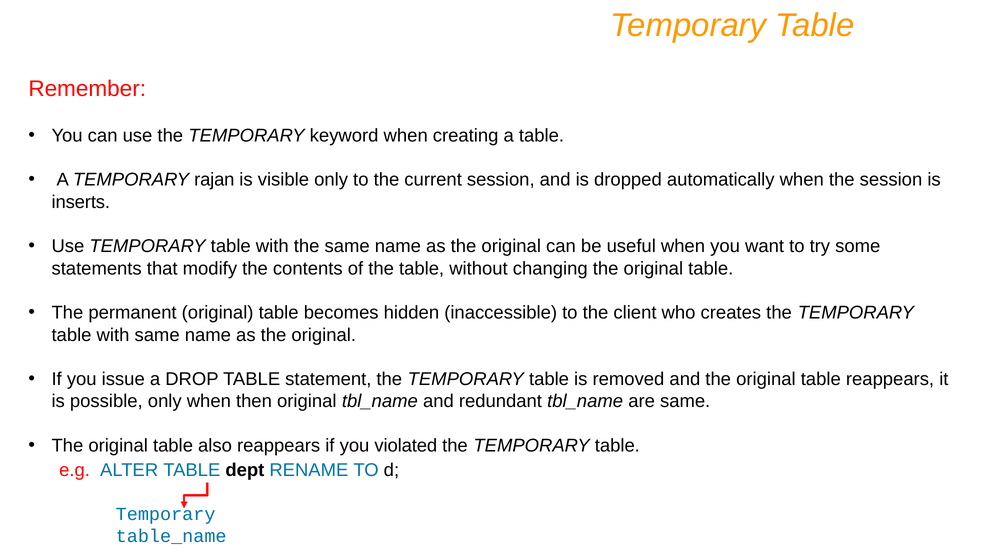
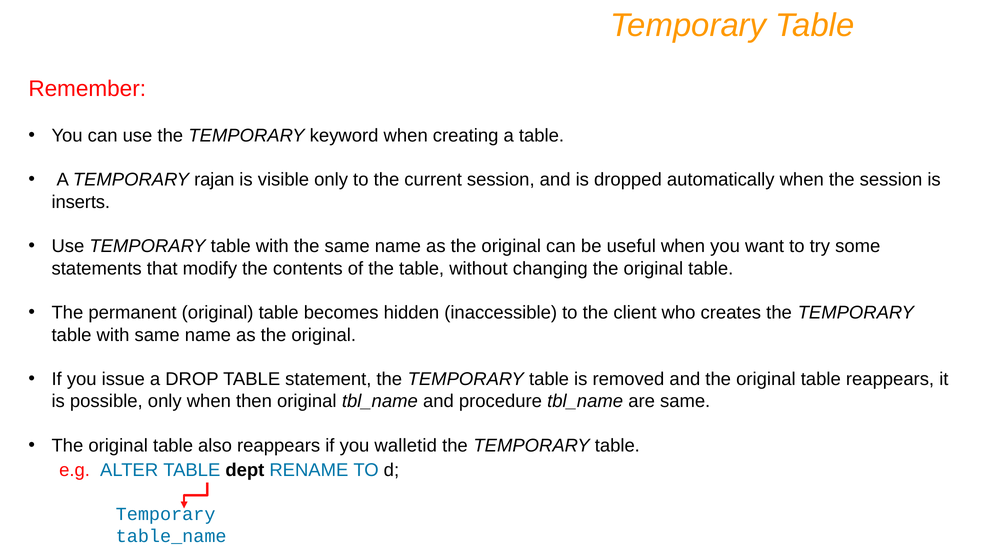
redundant: redundant -> procedure
violated: violated -> walletid
